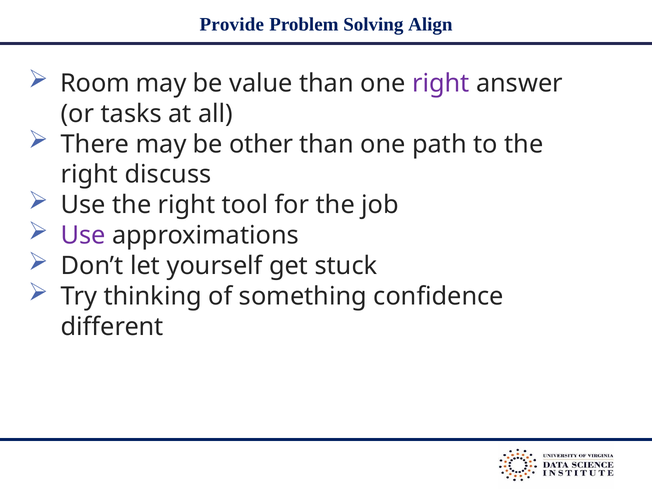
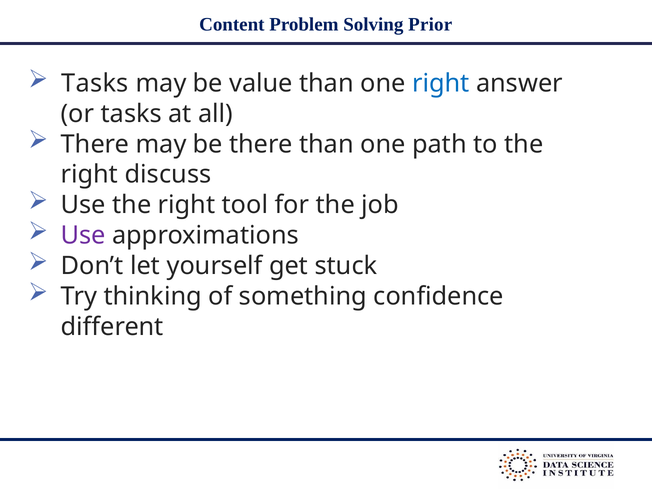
Provide: Provide -> Content
Align: Align -> Prior
Room at (95, 83): Room -> Tasks
right at (441, 83) colour: purple -> blue
be other: other -> there
